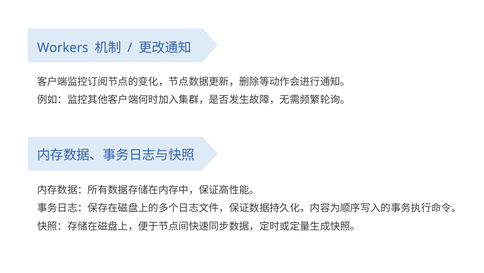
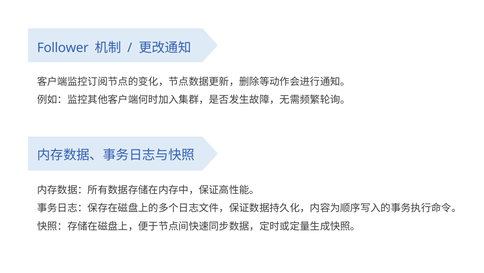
Workers: Workers -> Follower
